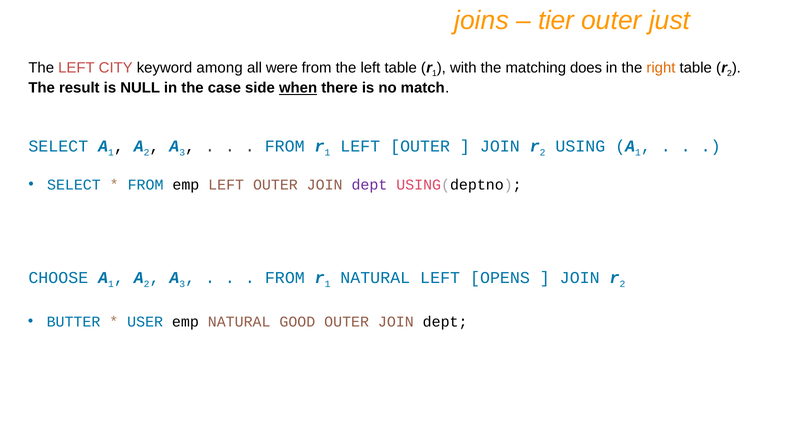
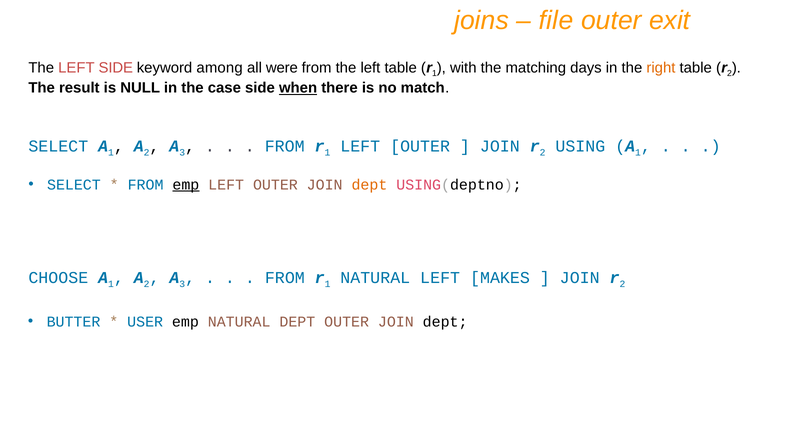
tier: tier -> file
just: just -> exit
LEFT CITY: CITY -> SIDE
does: does -> days
emp at (186, 184) underline: none -> present
dept at (369, 184) colour: purple -> orange
OPENS: OPENS -> MAKES
NATURAL GOOD: GOOD -> DEPT
